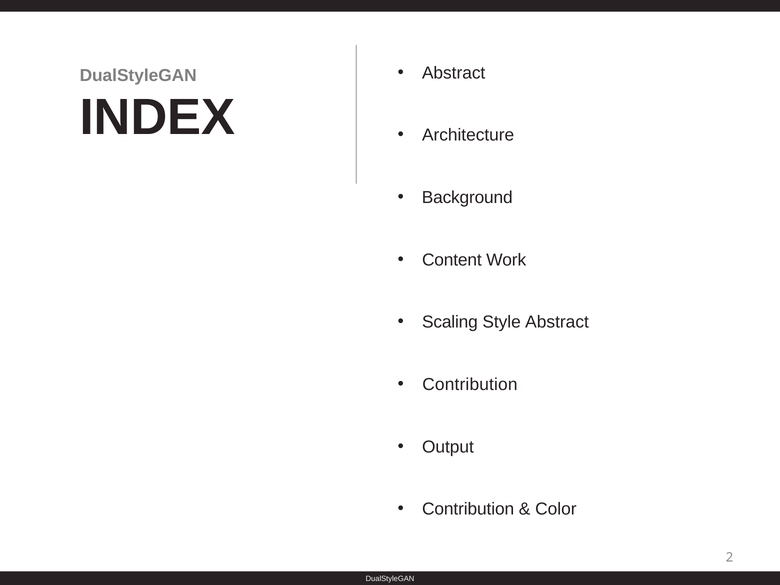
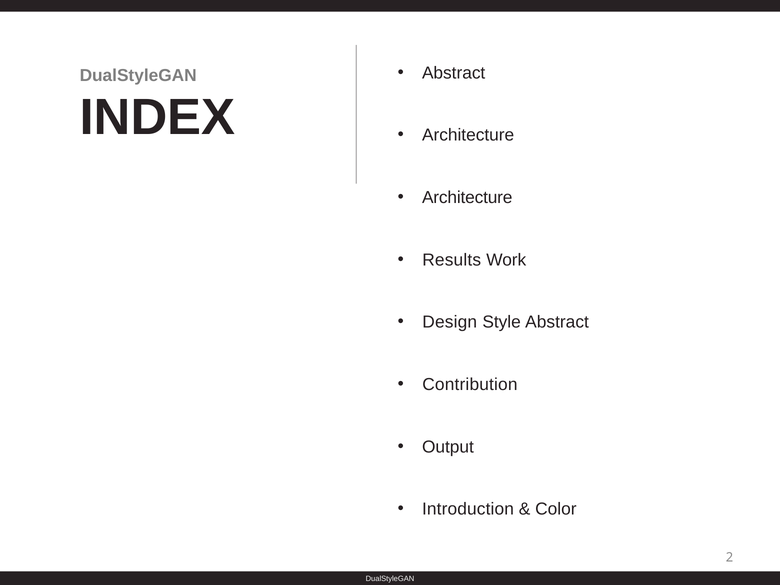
Background at (467, 198): Background -> Architecture
Content: Content -> Results
Scaling: Scaling -> Design
Contribution at (468, 509): Contribution -> Introduction
